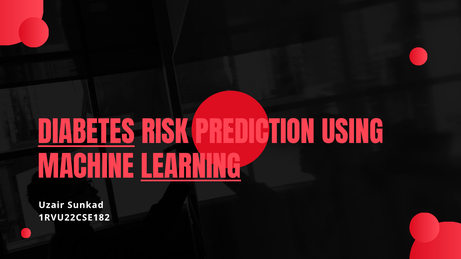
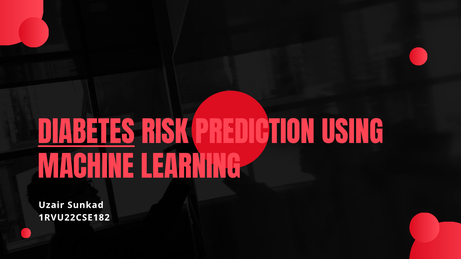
LEARNING underline: present -> none
